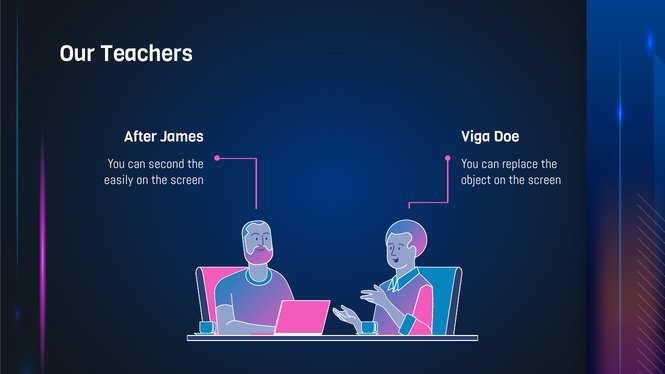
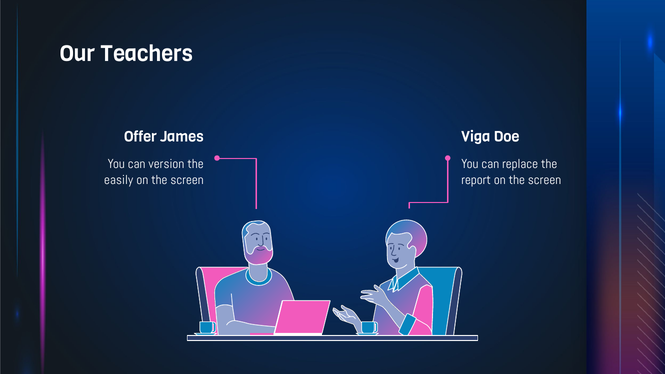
After: After -> Offer
second: second -> version
object: object -> report
